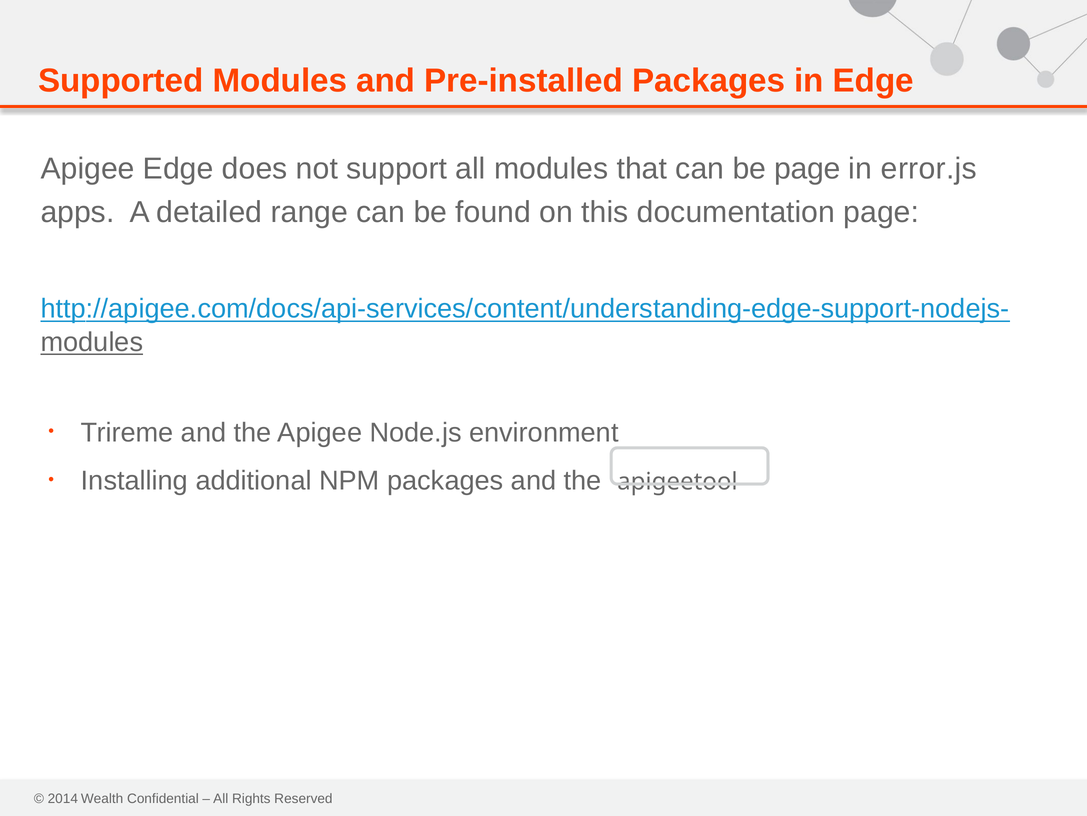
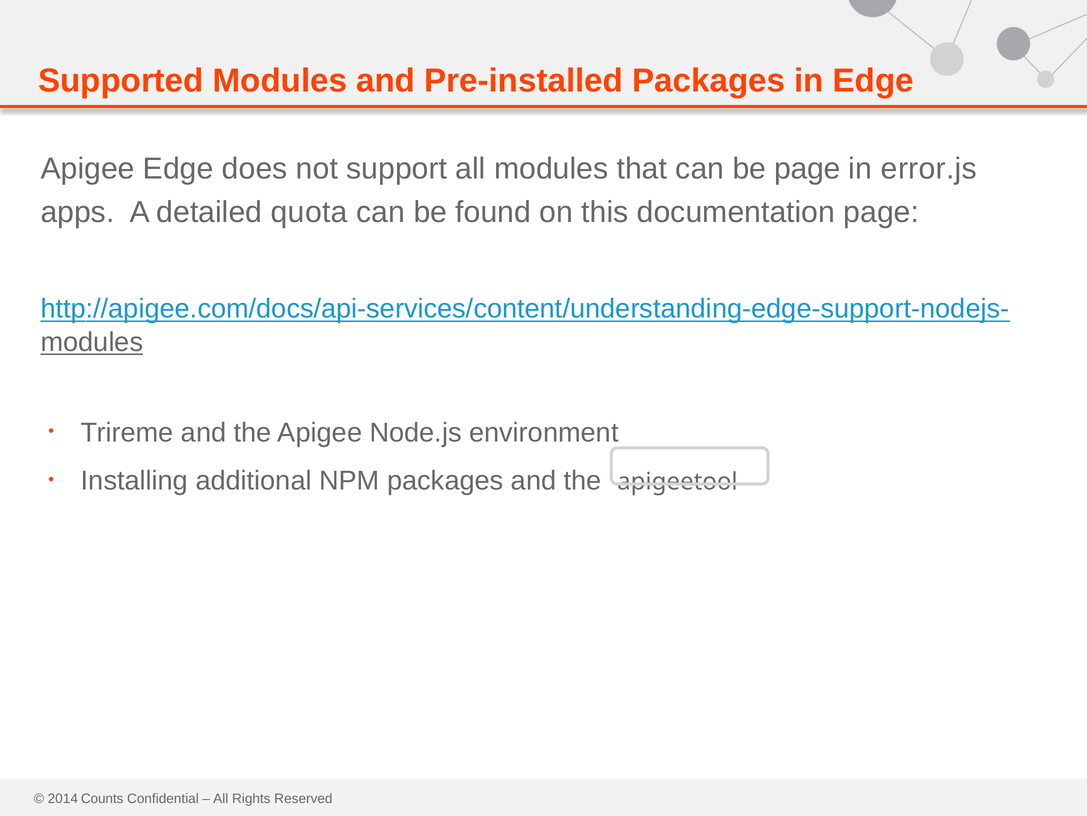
range: range -> quota
Wealth: Wealth -> Counts
